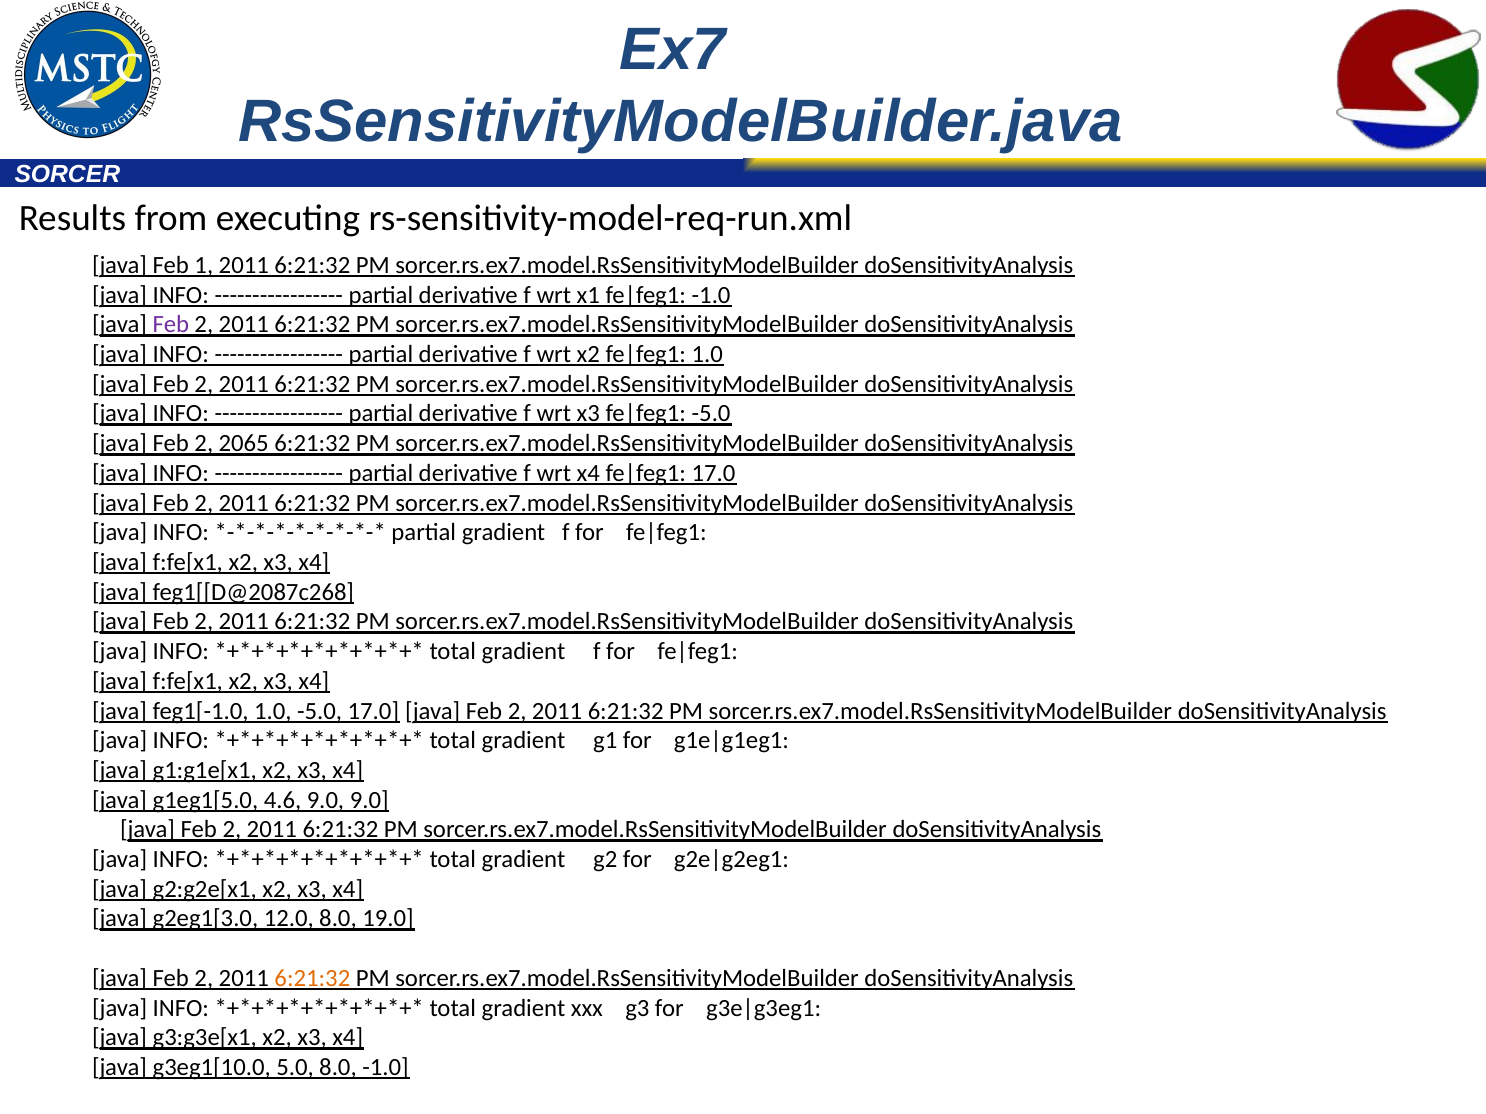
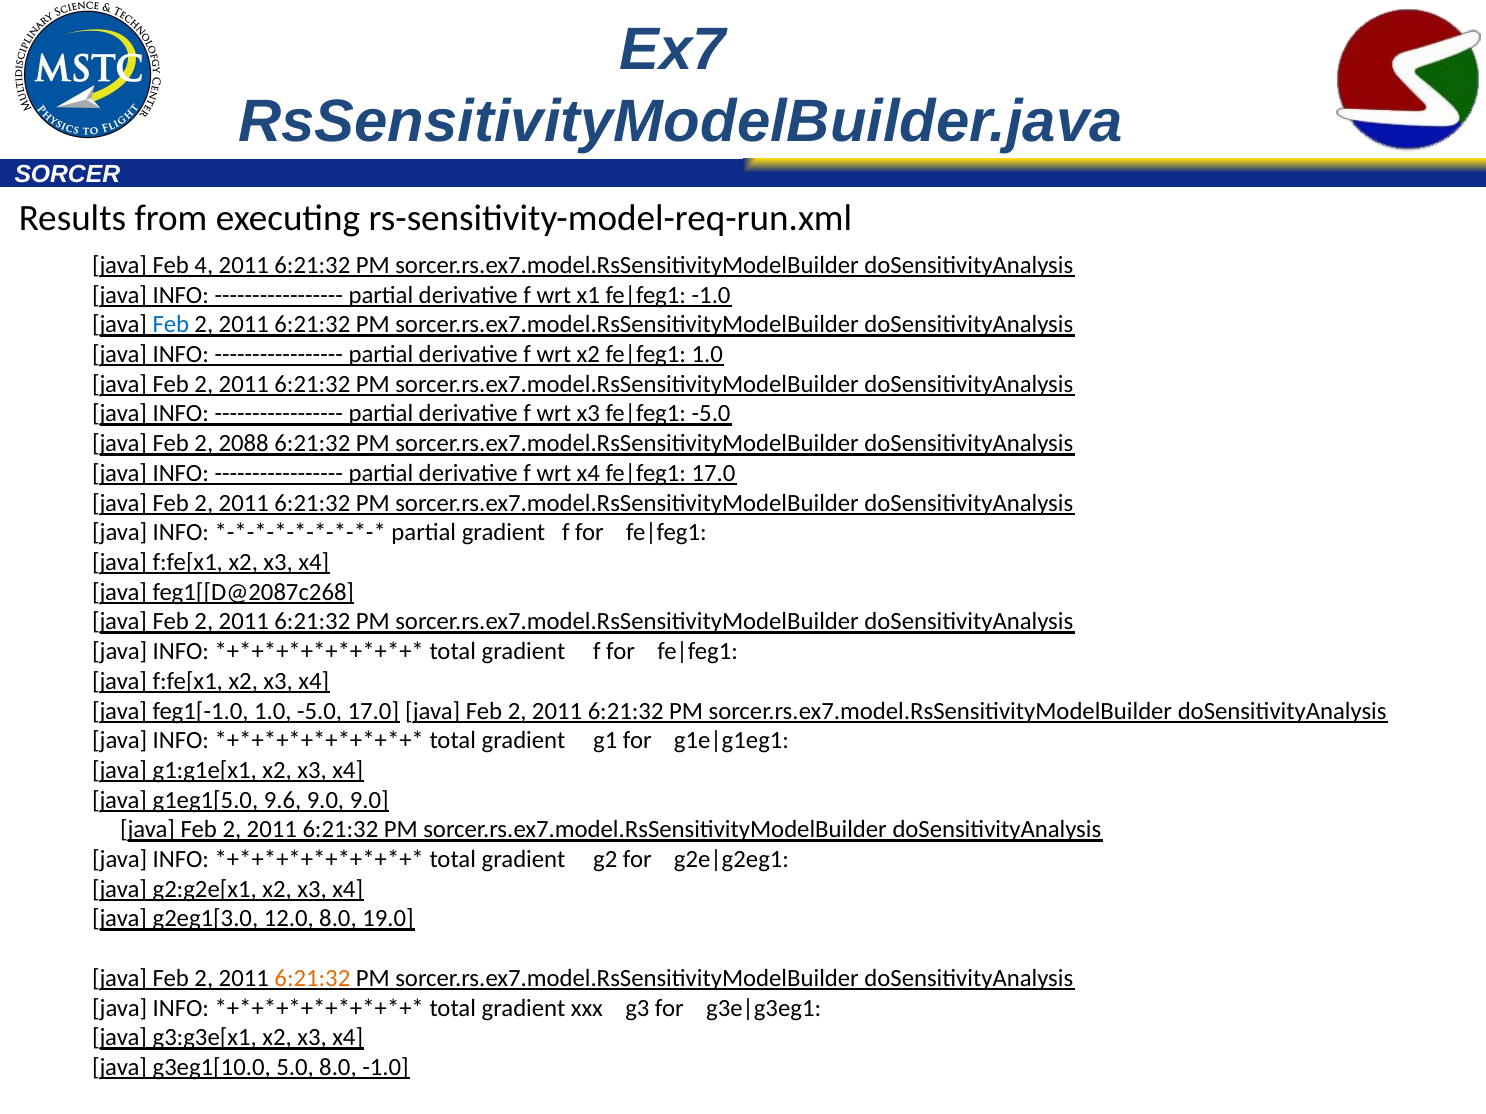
1: 1 -> 4
Feb at (171, 325) colour: purple -> blue
2065: 2065 -> 2088
4.6: 4.6 -> 9.6
